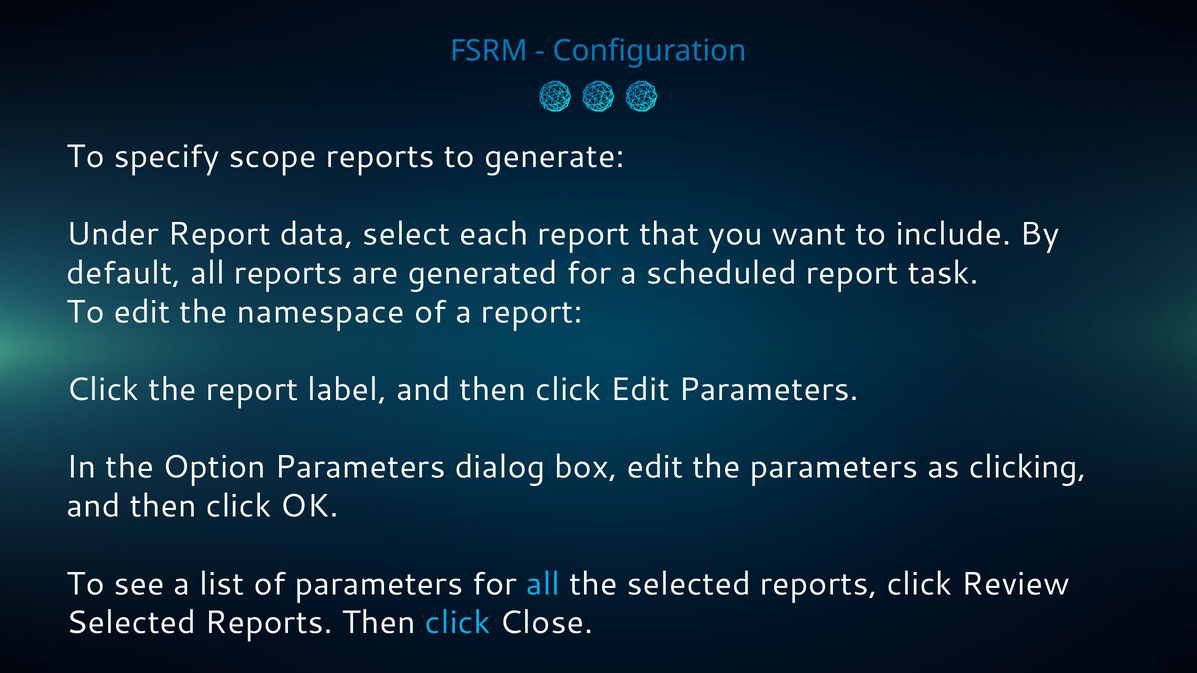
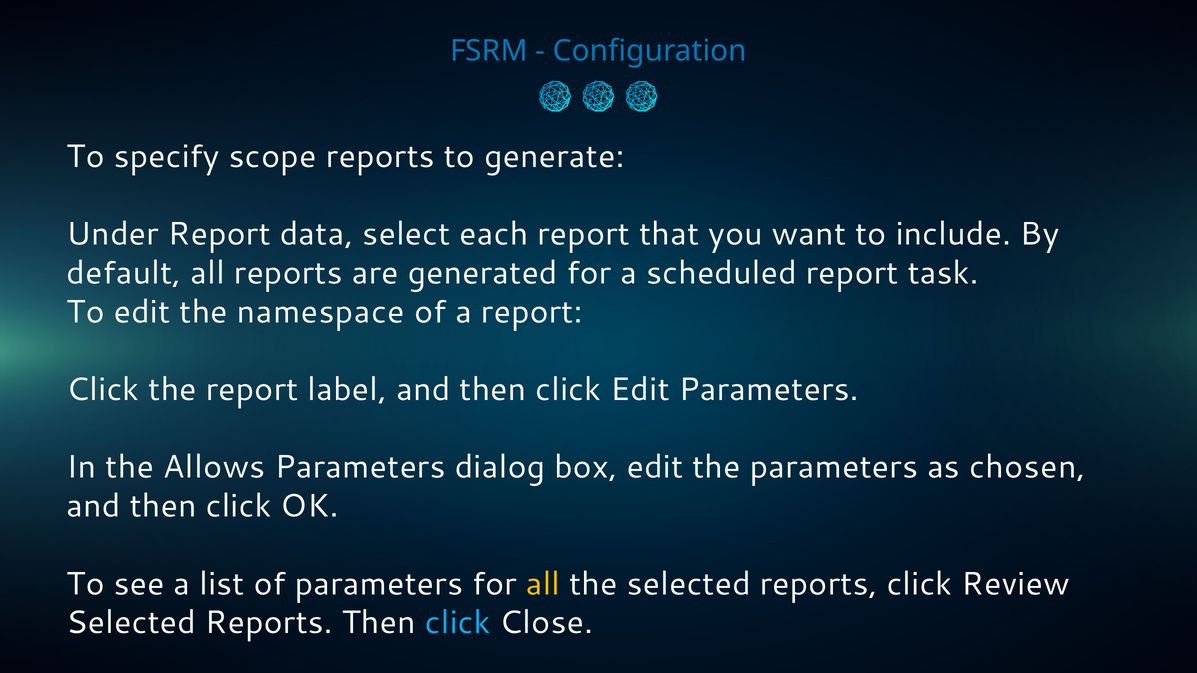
Option: Option -> Allows
clicking: clicking -> chosen
all at (543, 584) colour: light blue -> yellow
